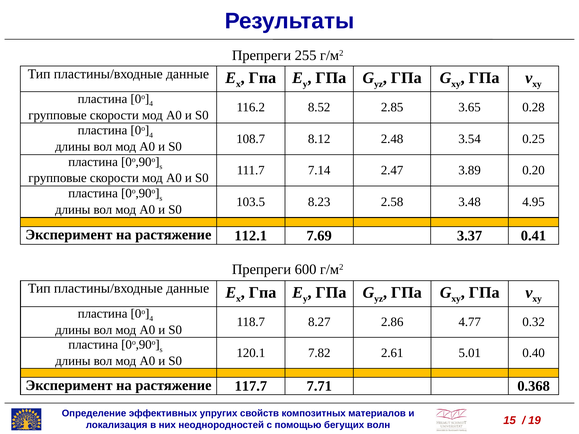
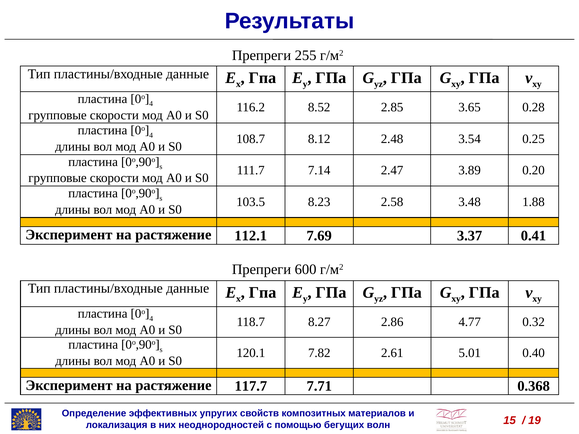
4.95: 4.95 -> 1.88
